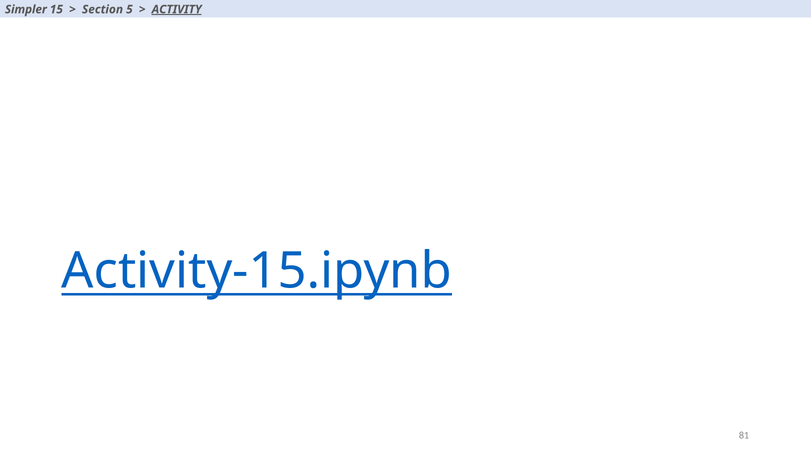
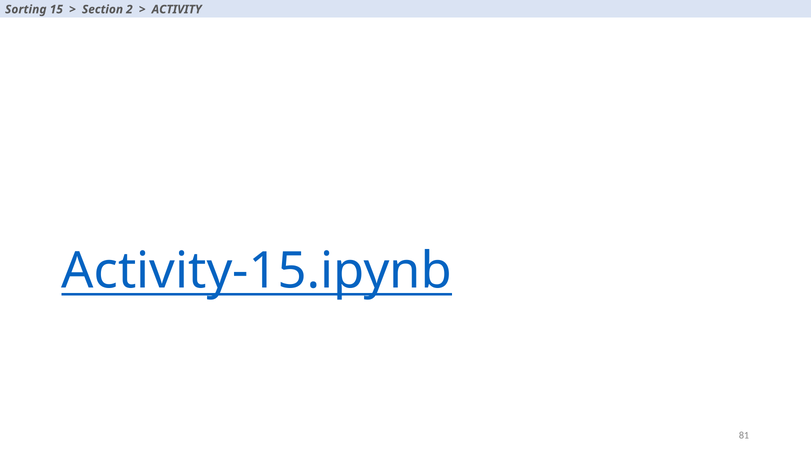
Simpler: Simpler -> Sorting
5: 5 -> 2
ACTIVITY underline: present -> none
